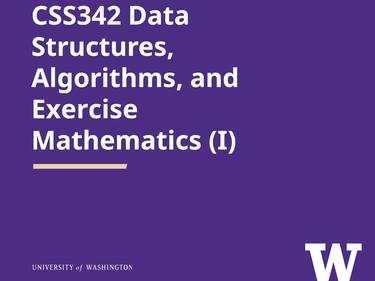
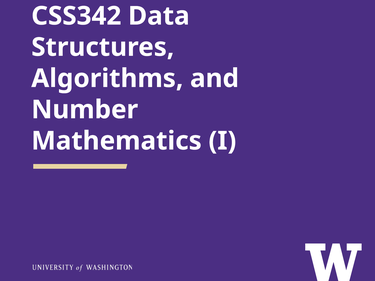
Exercise: Exercise -> Number
